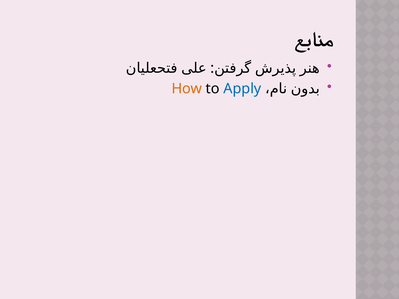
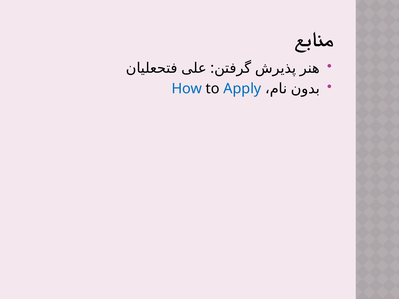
How colour: orange -> blue
